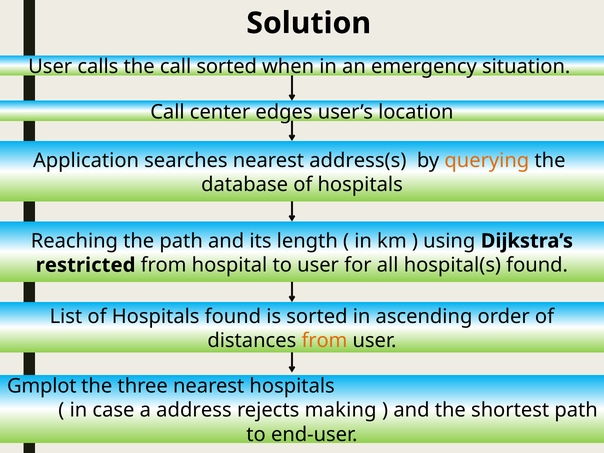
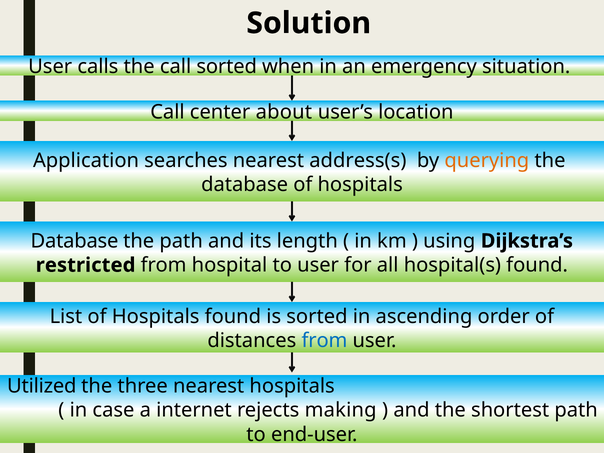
edges: edges -> about
Reaching at (74, 241): Reaching -> Database
from at (324, 341) colour: orange -> blue
Gmplot: Gmplot -> Utilized
address: address -> internet
